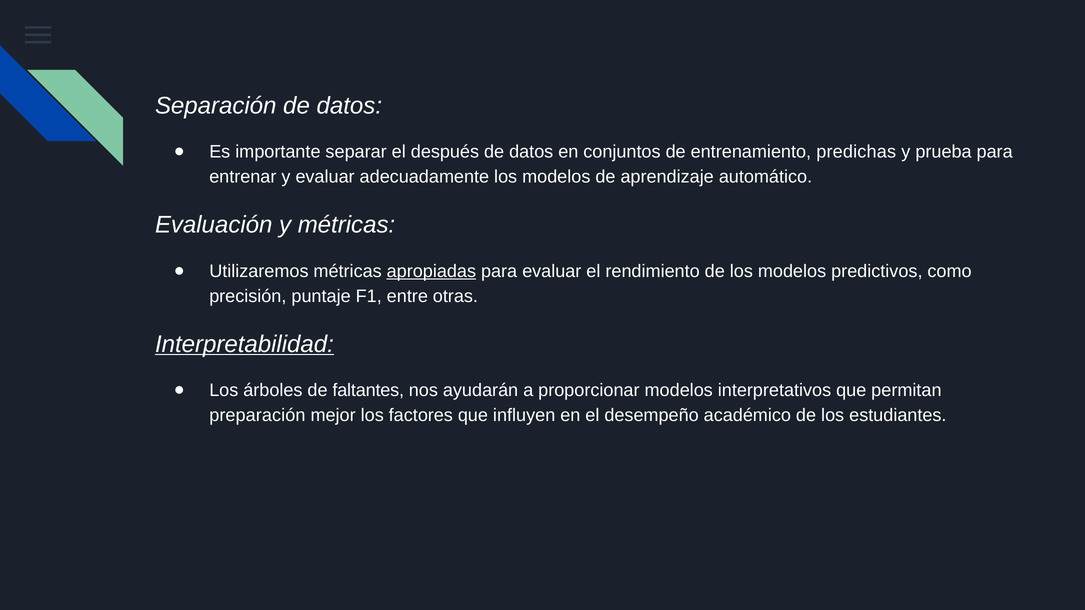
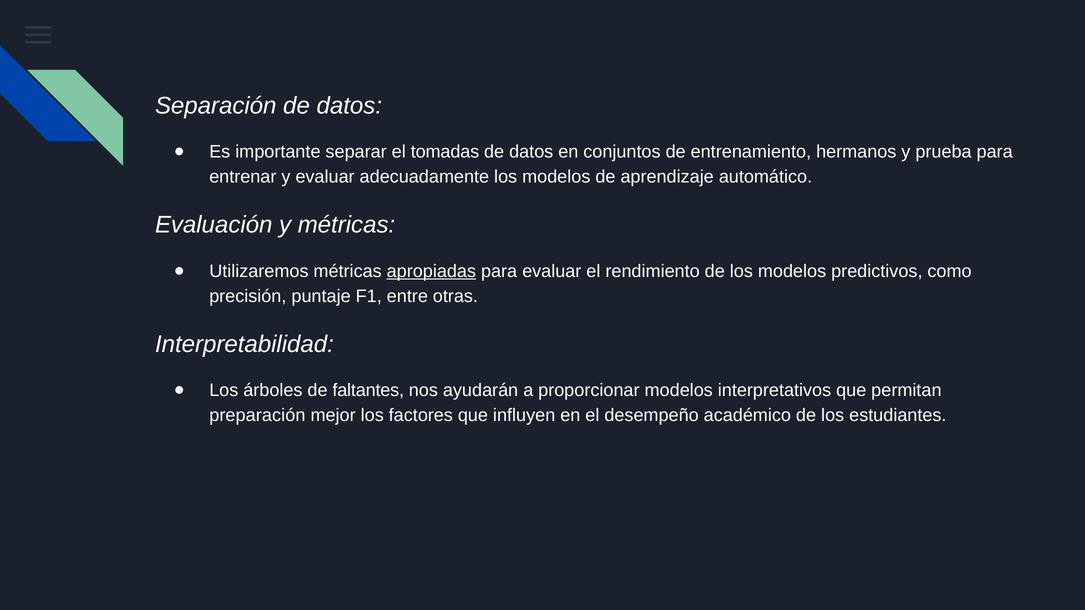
después: después -> tomadas
predichas: predichas -> hermanos
Interpretabilidad underline: present -> none
